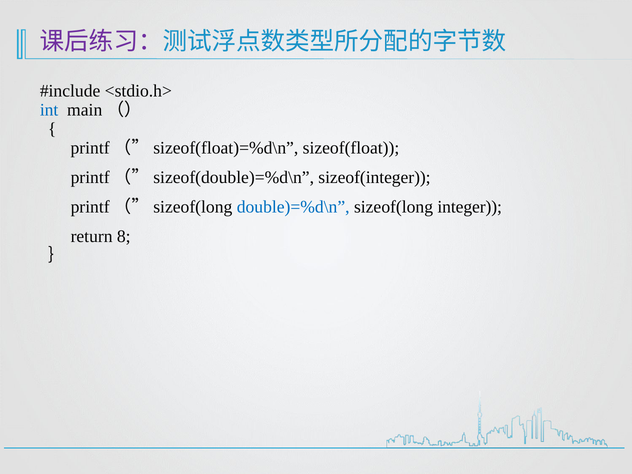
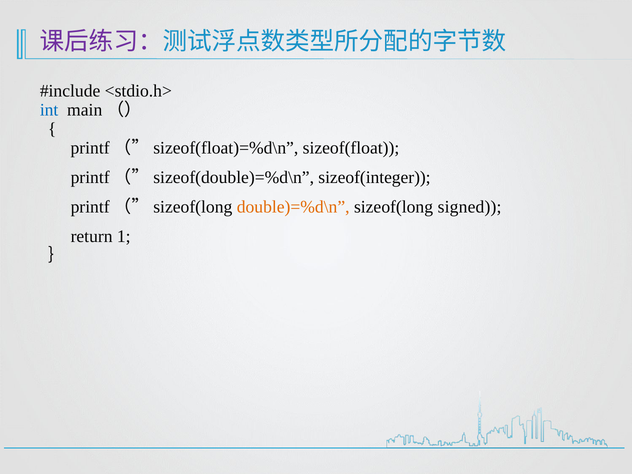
double)=%d\n colour: blue -> orange
integer: integer -> signed
8: 8 -> 1
